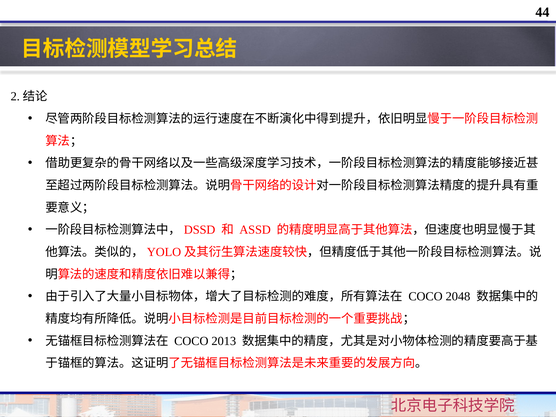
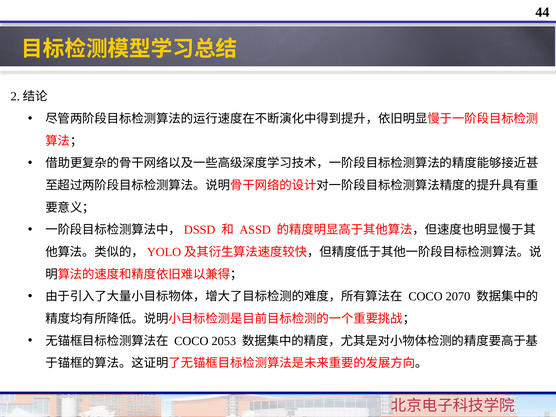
2048: 2048 -> 2070
2013: 2013 -> 2053
